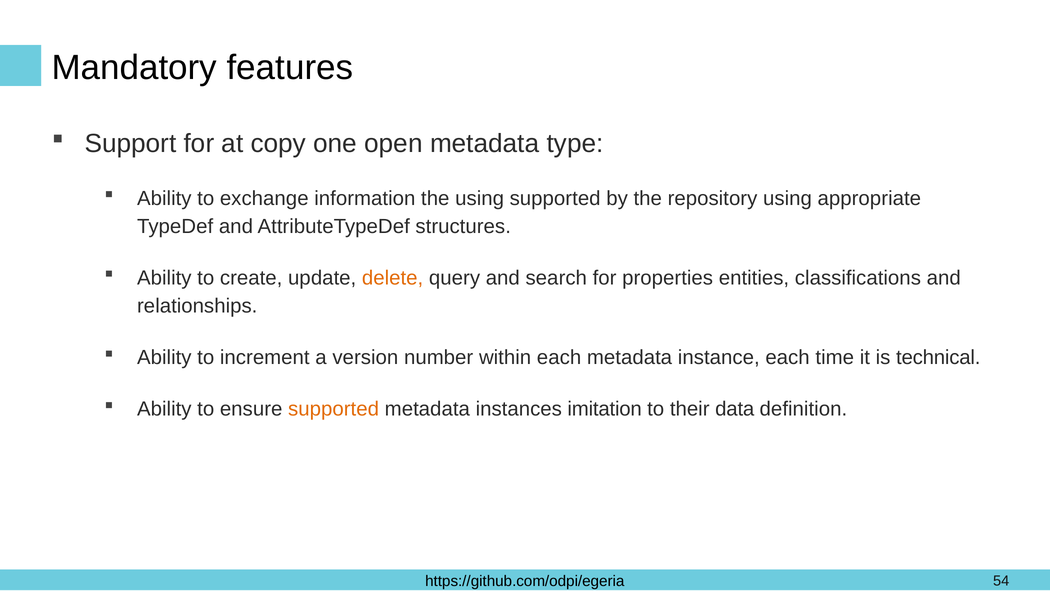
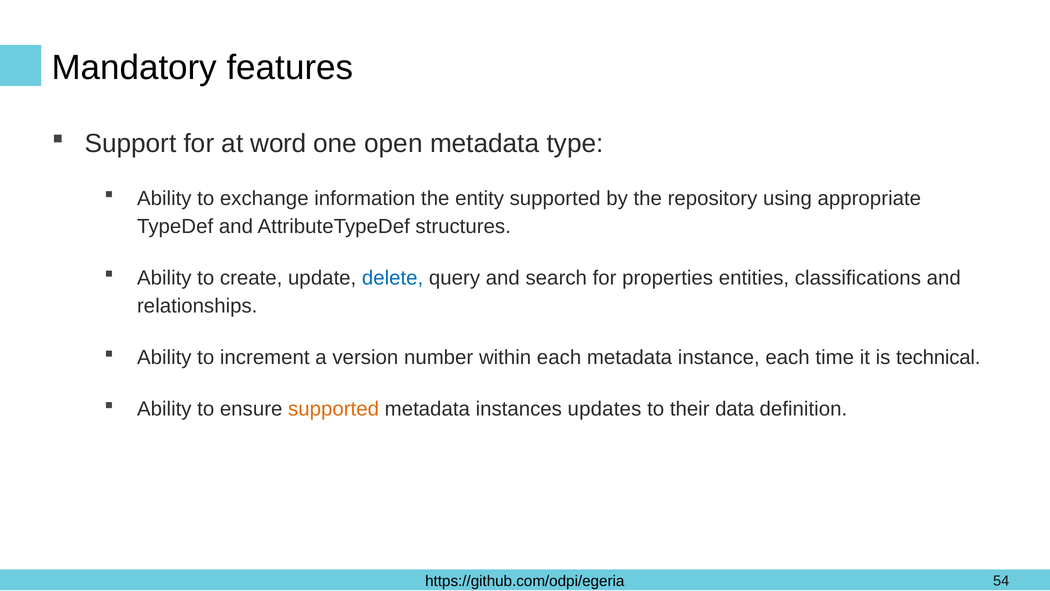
copy: copy -> word
the using: using -> entity
delete colour: orange -> blue
imitation: imitation -> updates
